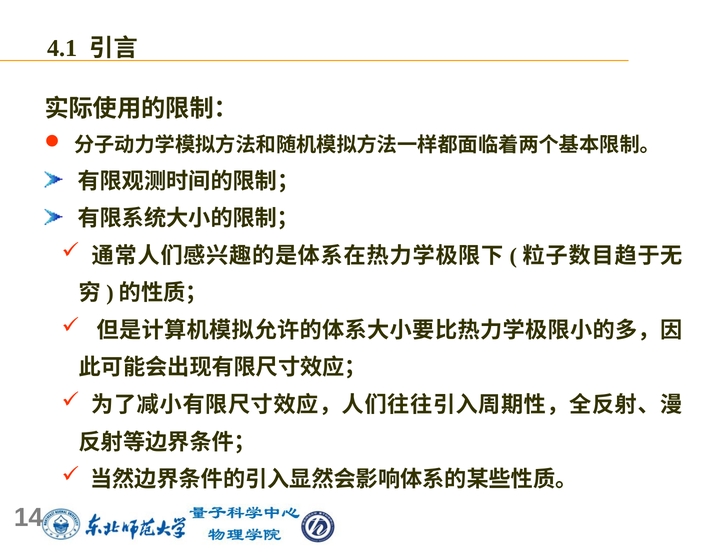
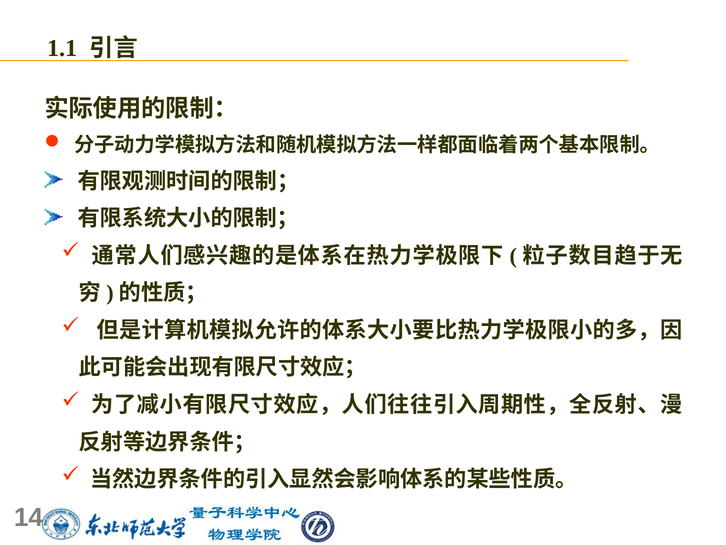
4.1: 4.1 -> 1.1
